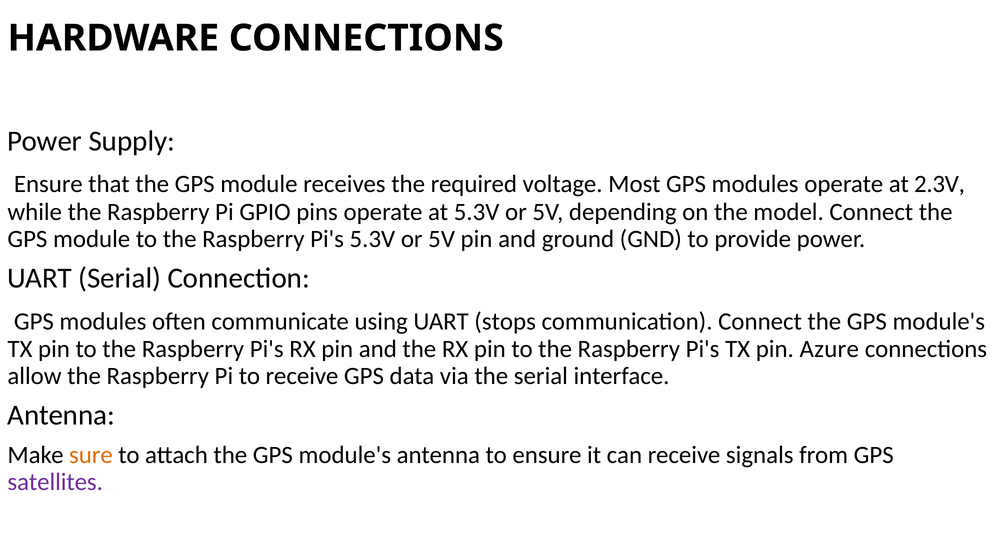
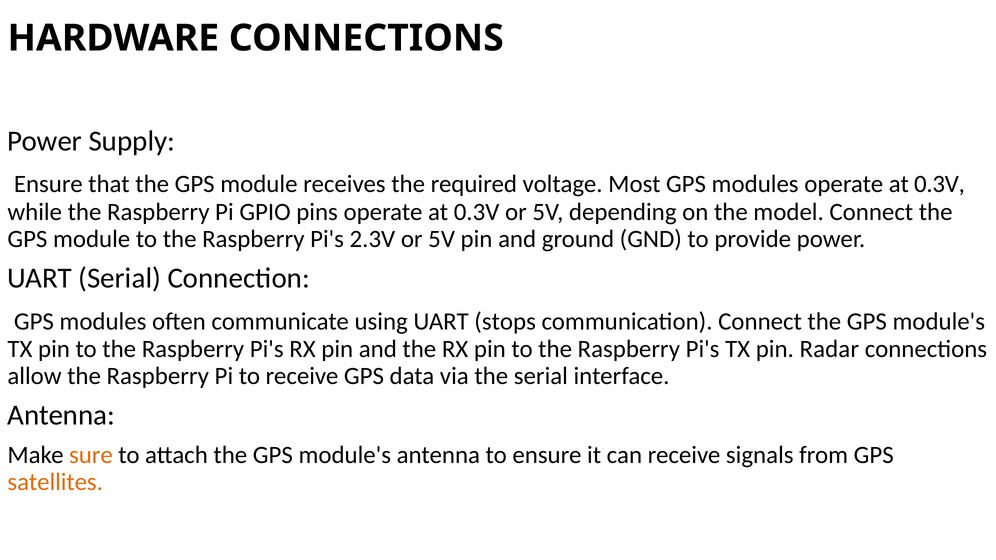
modules operate at 2.3V: 2.3V -> 0.3V
pins operate at 5.3V: 5.3V -> 0.3V
Pi's 5.3V: 5.3V -> 2.3V
Azure: Azure -> Radar
satellites colour: purple -> orange
